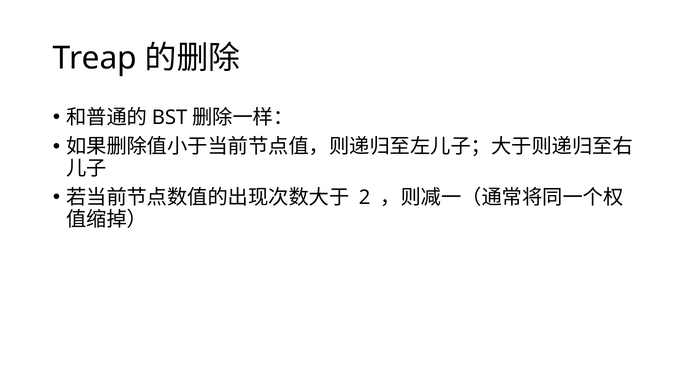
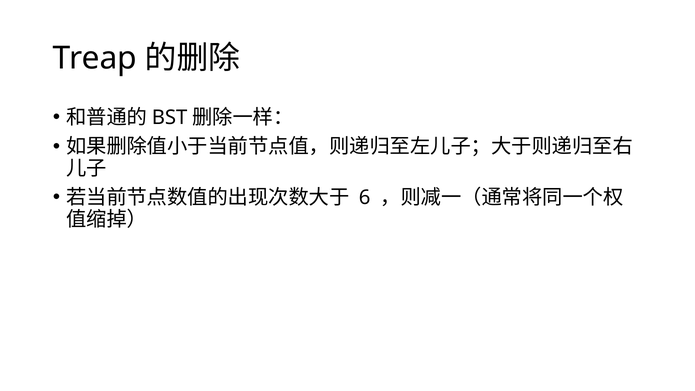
2: 2 -> 6
